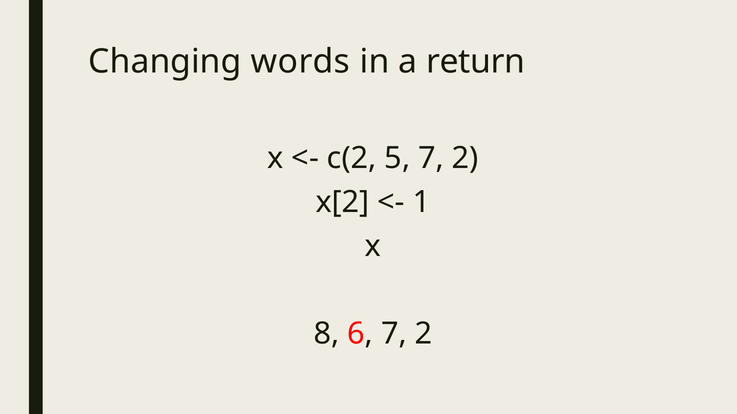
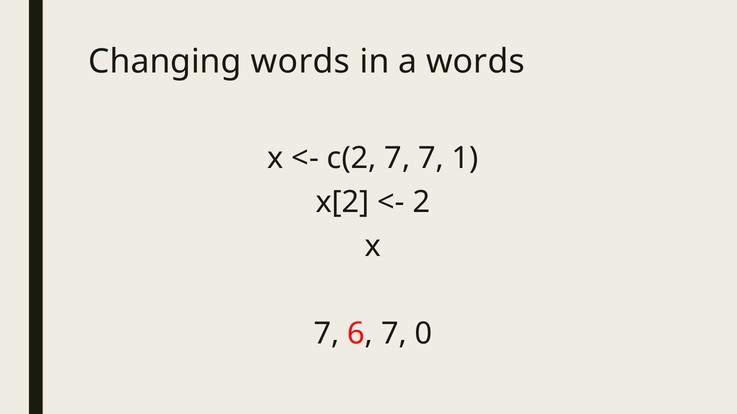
a return: return -> words
c(2 5: 5 -> 7
2 at (465, 159): 2 -> 1
1: 1 -> 2
8 at (327, 334): 8 -> 7
6 7 2: 2 -> 0
